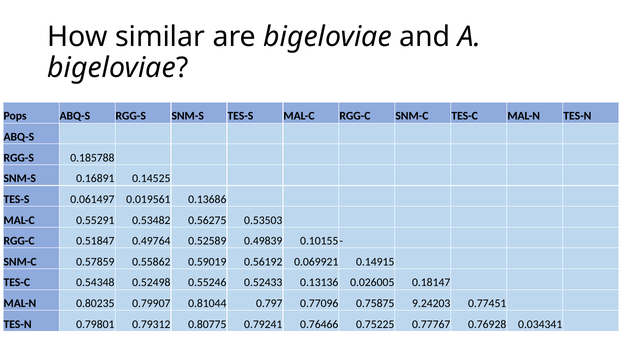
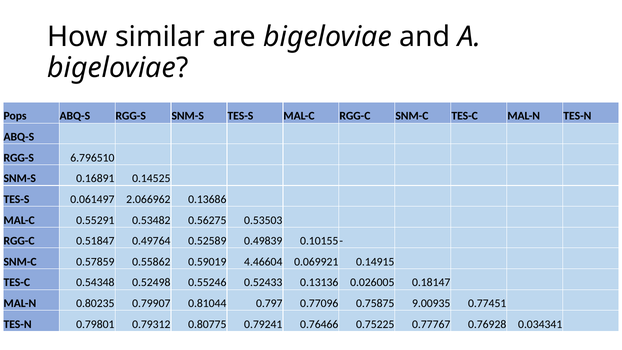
0.185788: 0.185788 -> 6.796510
0.019561: 0.019561 -> 2.066962
0.56192: 0.56192 -> 4.46604
9.24203: 9.24203 -> 9.00935
